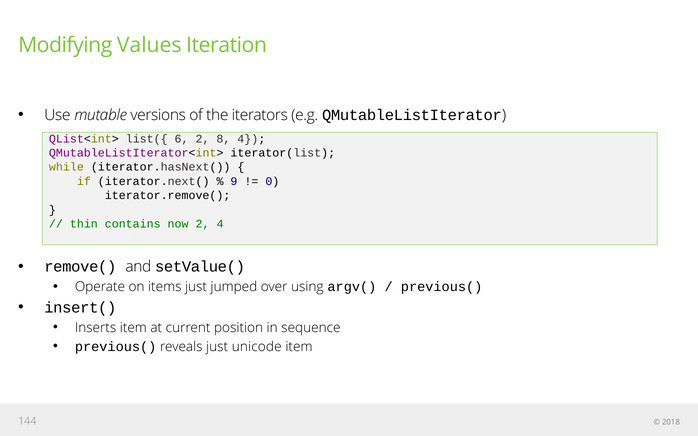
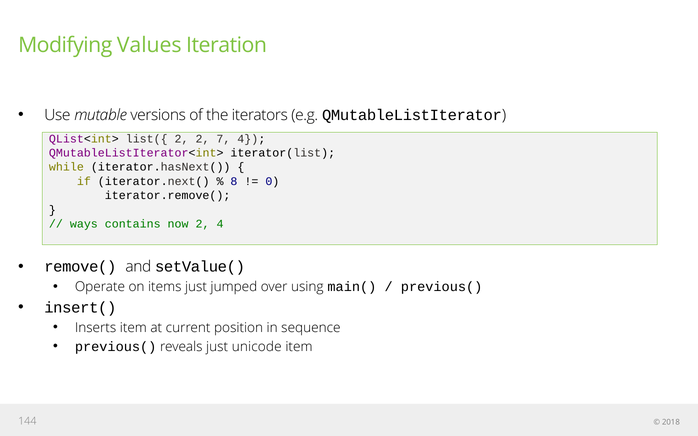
list({ 6: 6 -> 2
8: 8 -> 7
9: 9 -> 8
thin: thin -> ways
argv(: argv( -> main(
